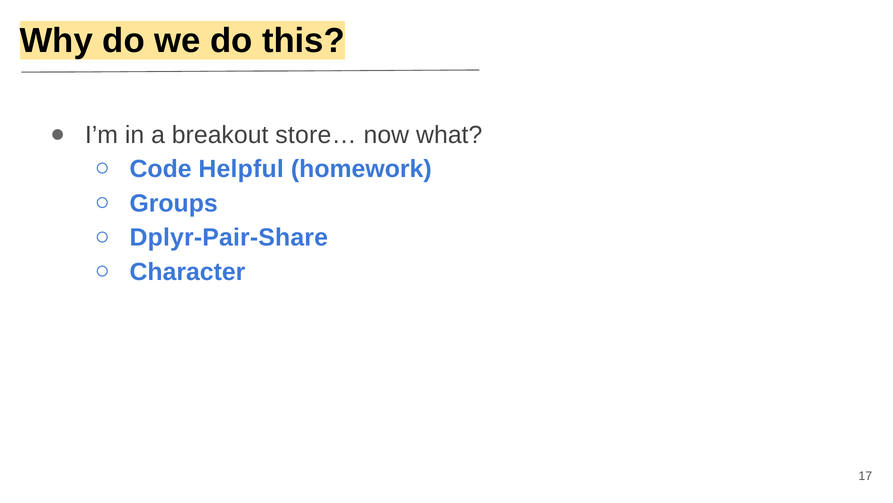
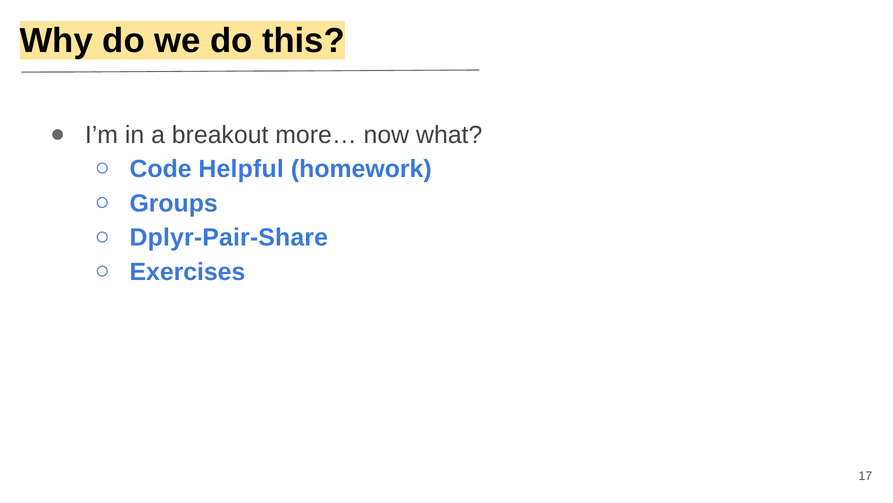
store…: store… -> more…
Character: Character -> Exercises
